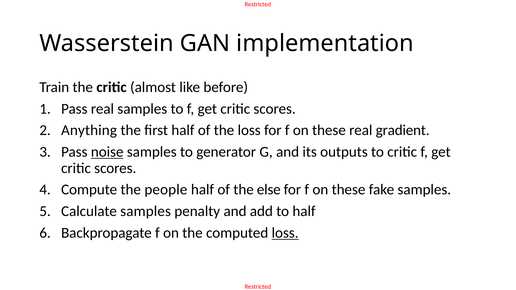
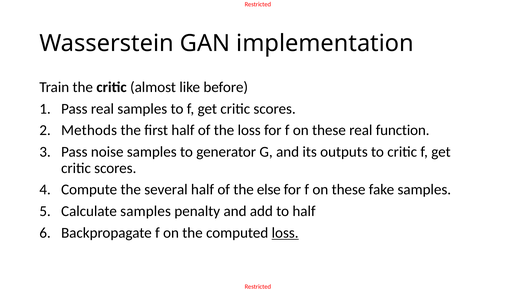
Anything: Anything -> Methods
gradient: gradient -> function
noise underline: present -> none
people: people -> several
